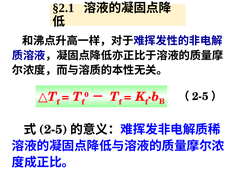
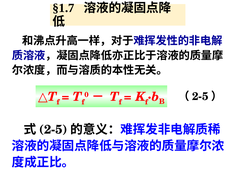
§2.1: §2.1 -> §1.7
